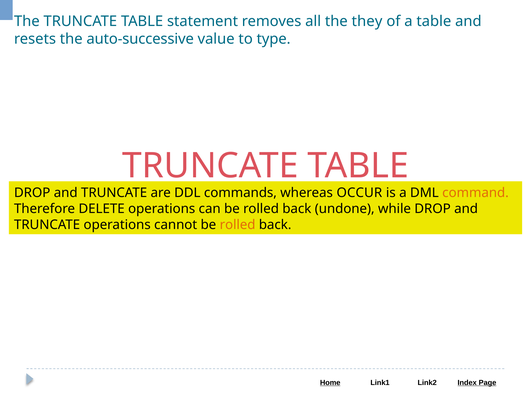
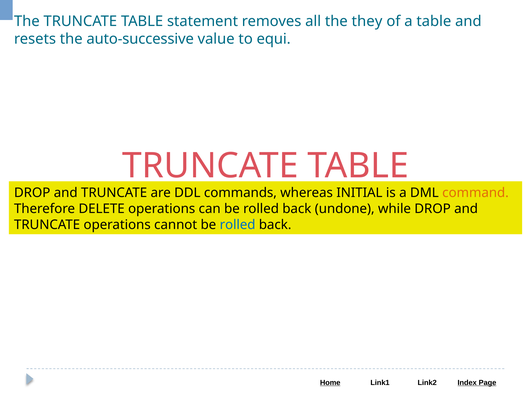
type: type -> equi
OCCUR: OCCUR -> INITIAL
rolled at (238, 225) colour: orange -> blue
